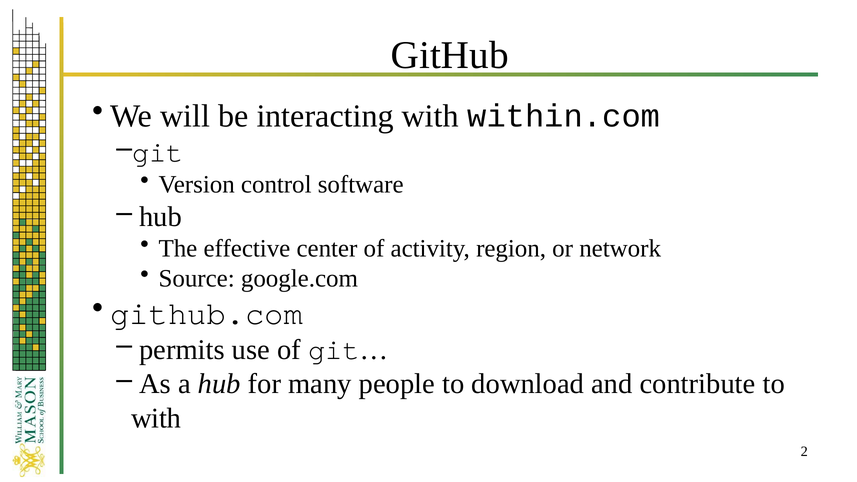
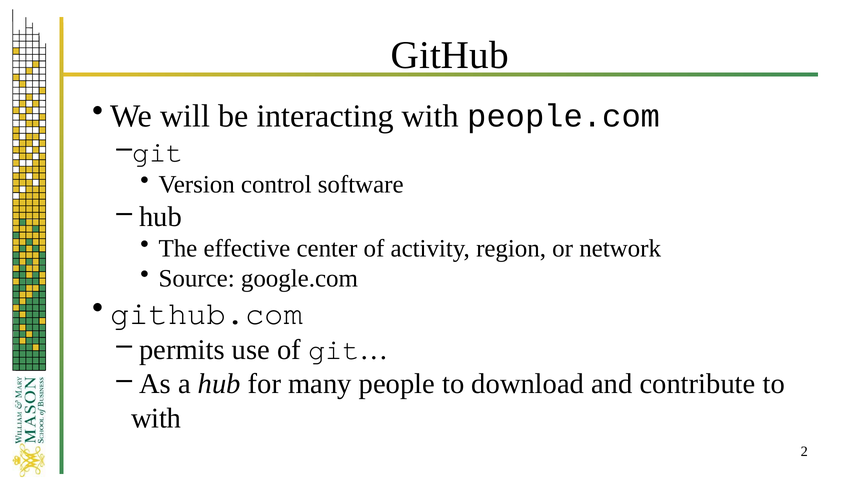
within.com: within.com -> people.com
